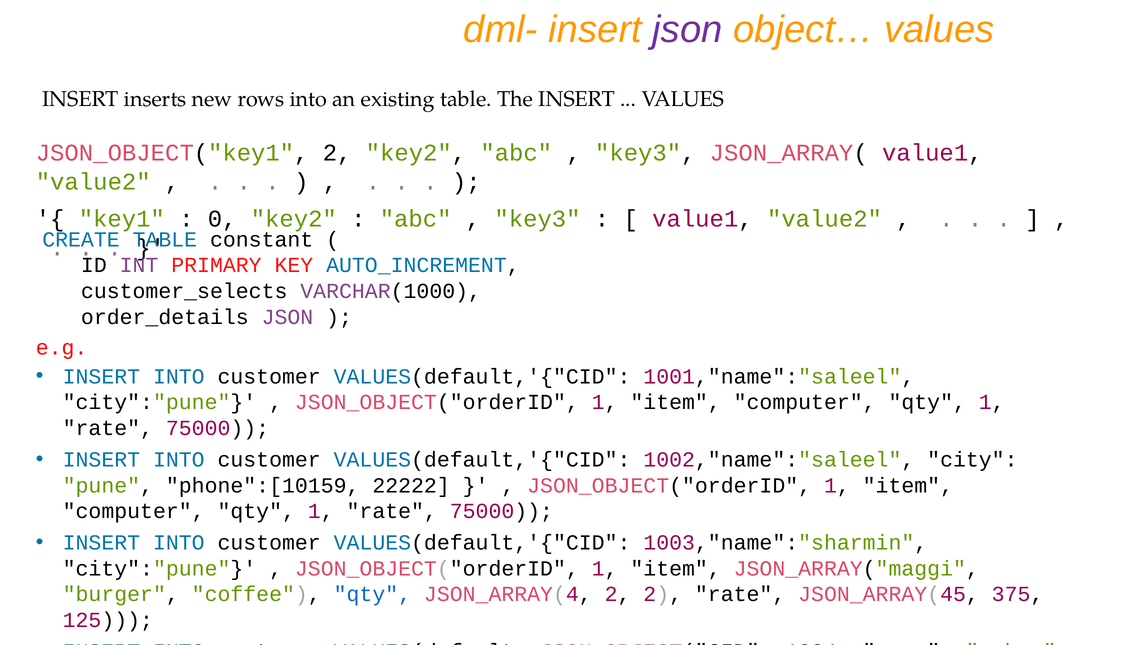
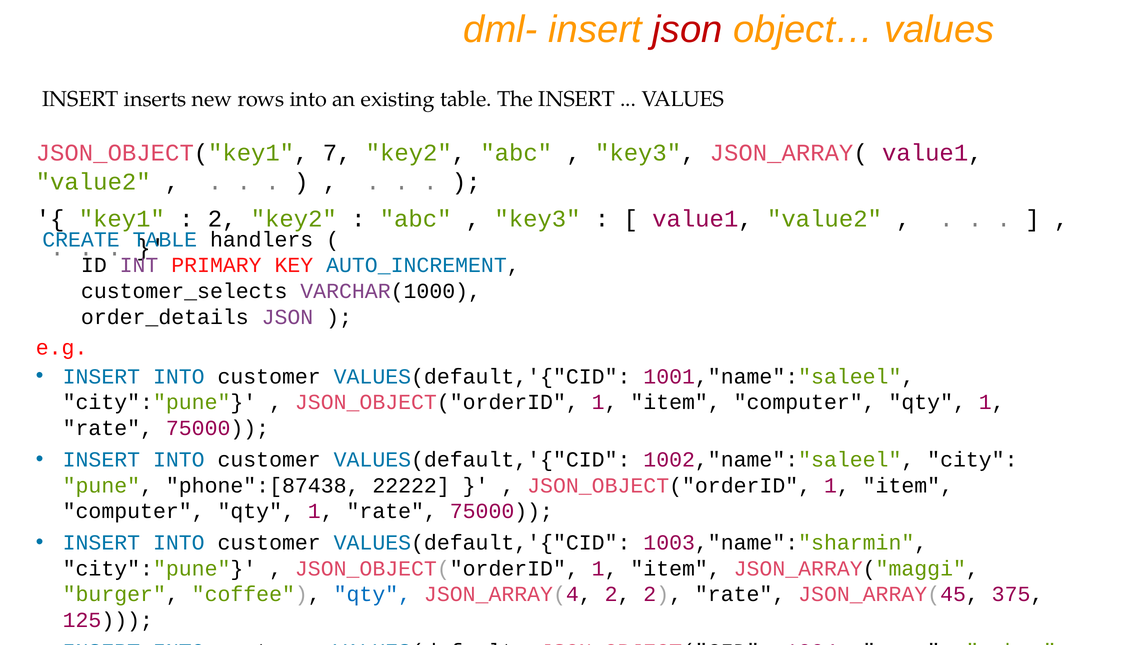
json at (687, 30) colour: purple -> red
JSON_OBJECT("key1 2: 2 -> 7
0 at (222, 219): 0 -> 2
constant: constant -> handlers
phone":[10159: phone":[10159 -> phone":[87438
